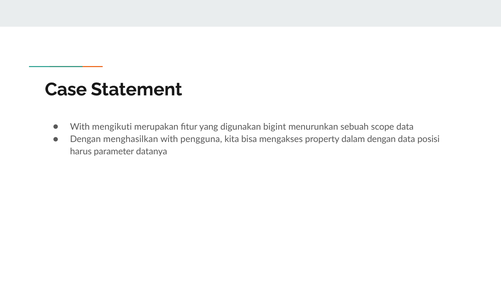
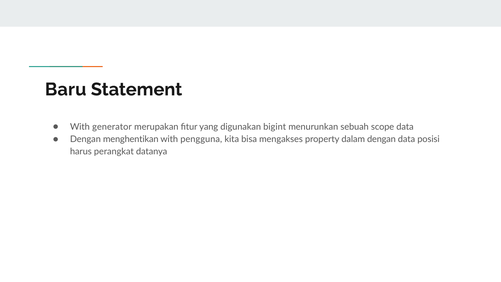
Case: Case -> Baru
mengikuti: mengikuti -> generator
menghasilkan: menghasilkan -> menghentikan
parameter: parameter -> perangkat
